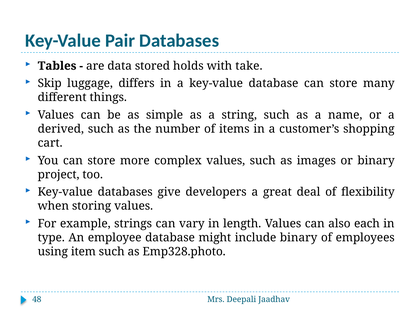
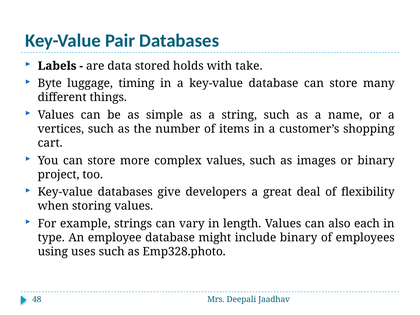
Tables: Tables -> Labels
Skip: Skip -> Byte
differs: differs -> timing
derived: derived -> vertices
item: item -> uses
